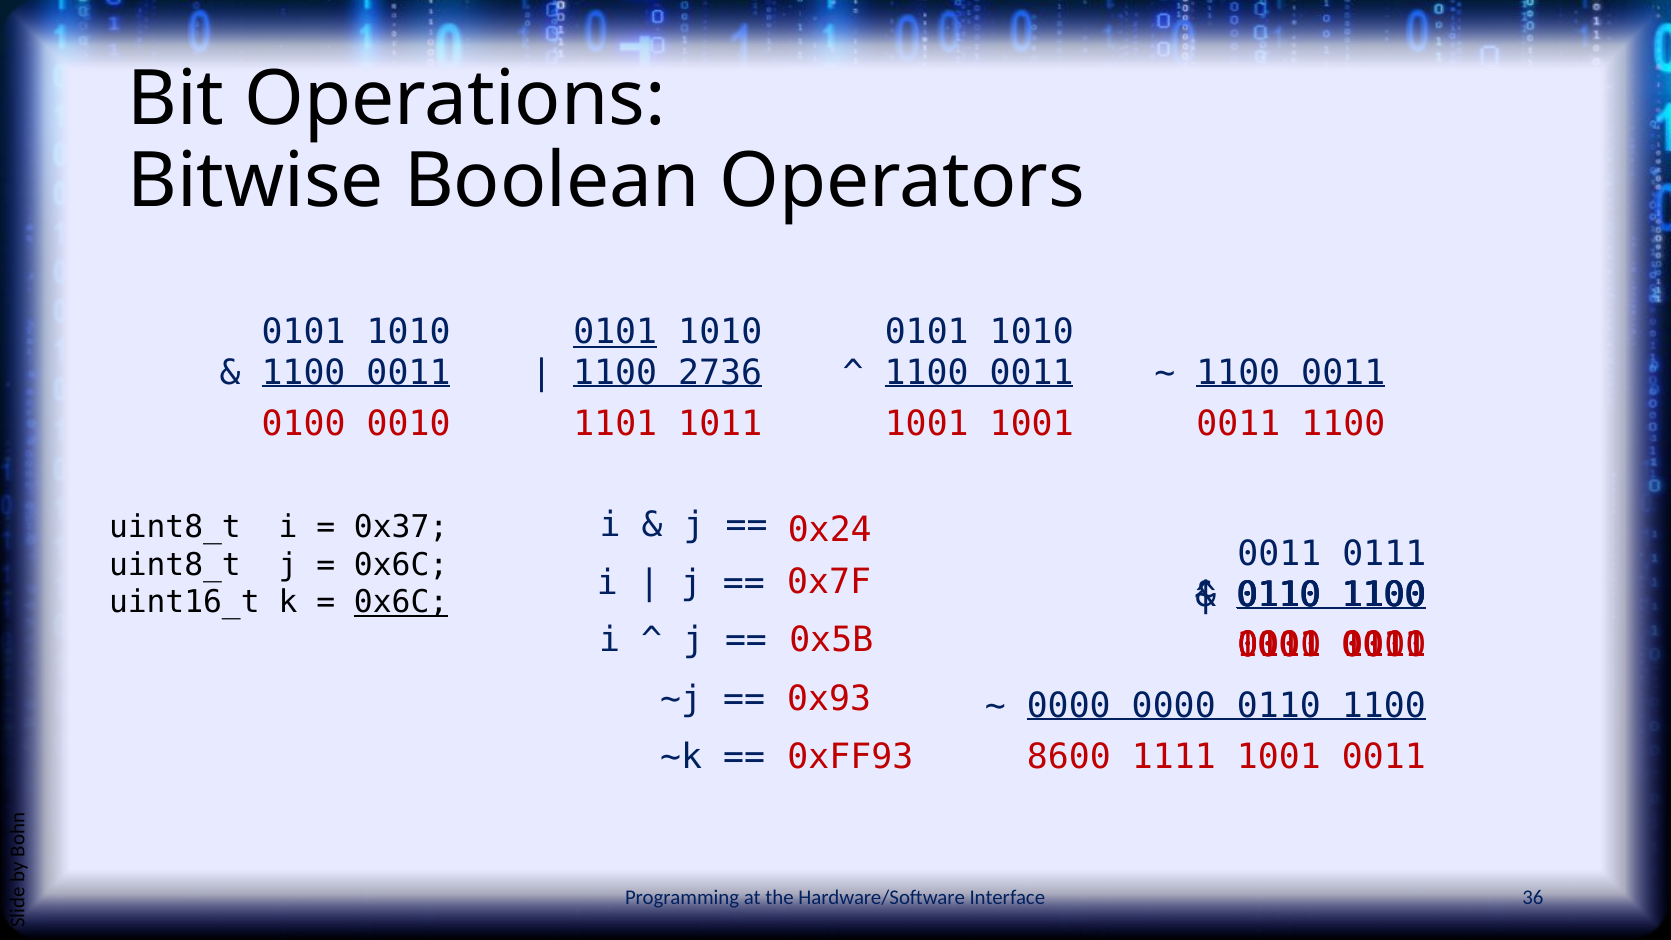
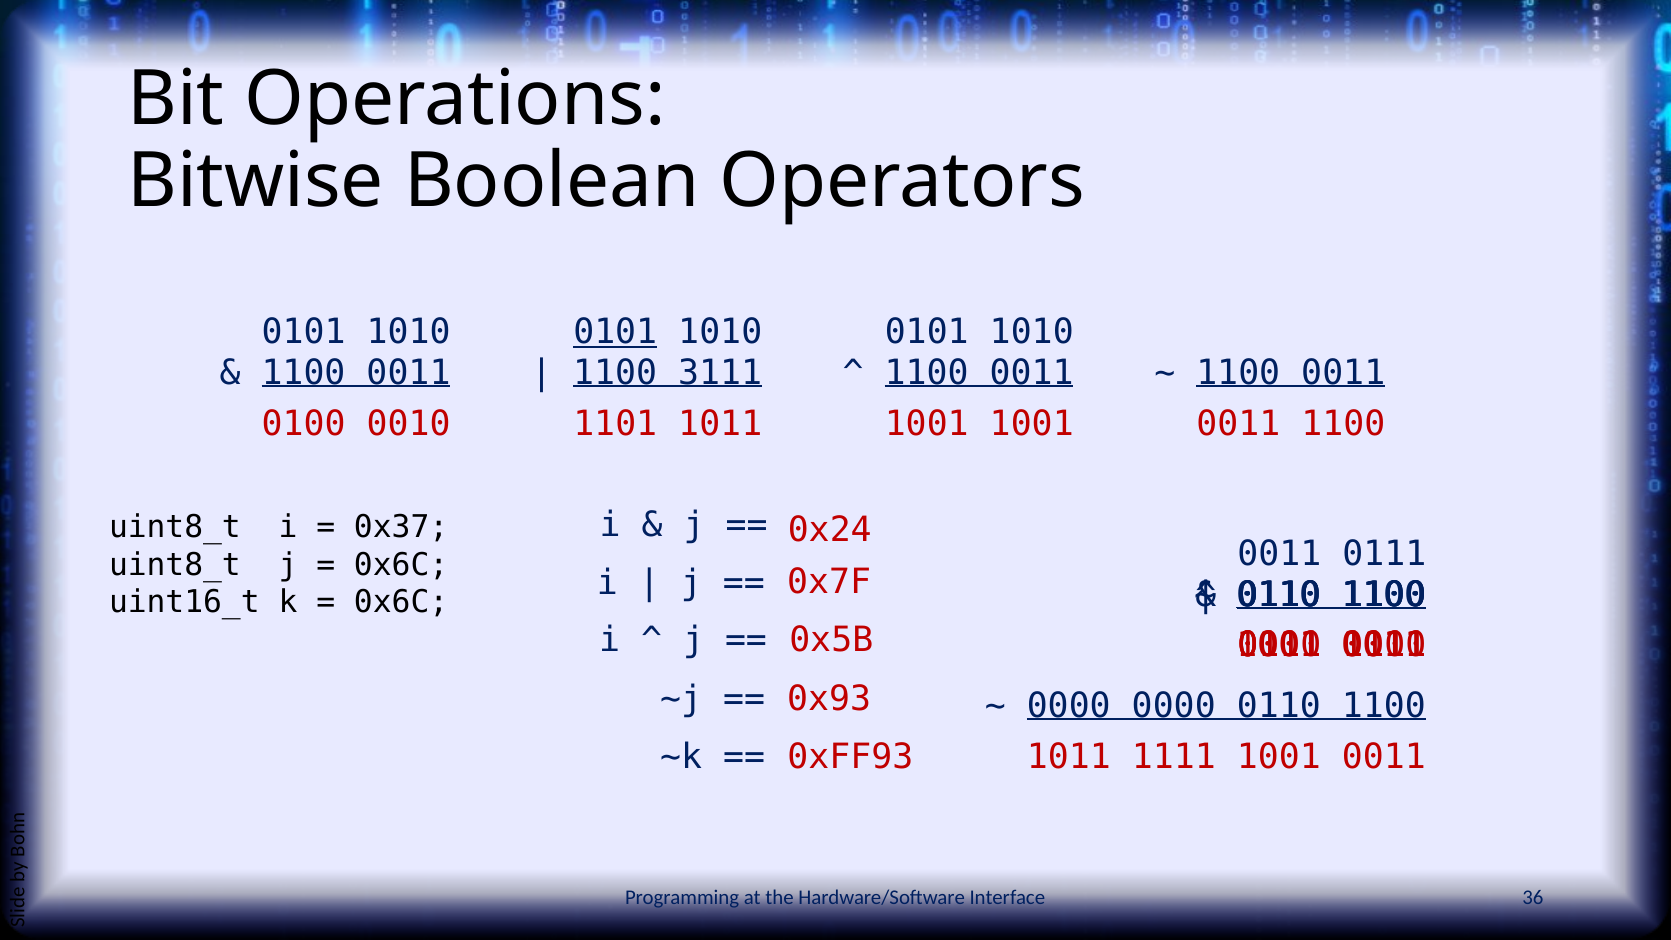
2736: 2736 -> 3111
0x6C at (401, 603) underline: present -> none
8600 at (1069, 757): 8600 -> 1011
